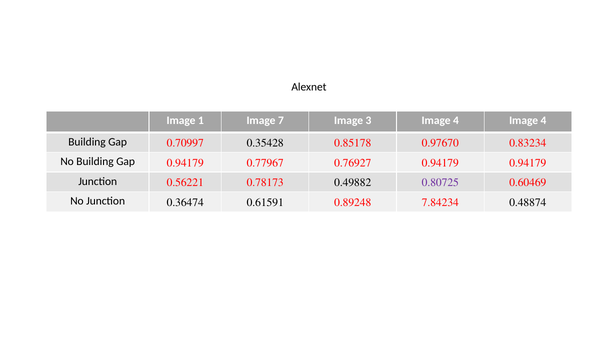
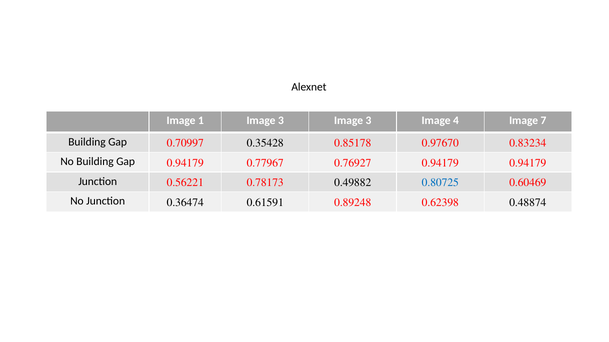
1 Image 7: 7 -> 3
4 Image 4: 4 -> 7
0.80725 colour: purple -> blue
7.84234: 7.84234 -> 0.62398
